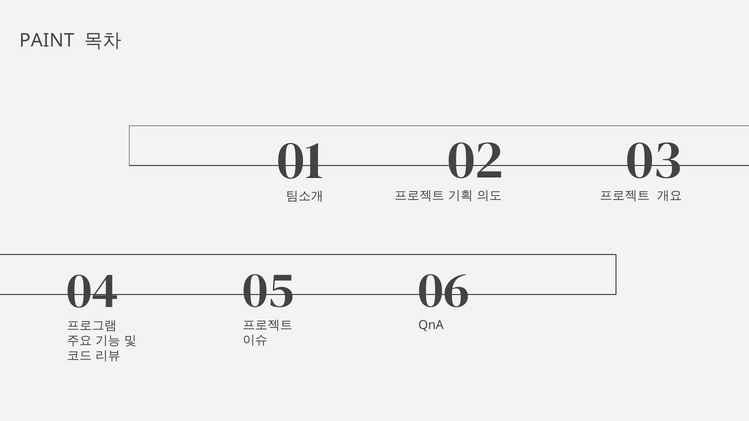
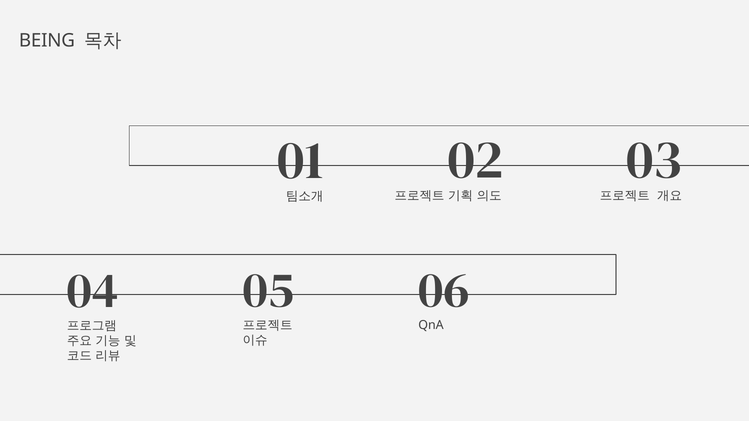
PAINT: PAINT -> BEING
